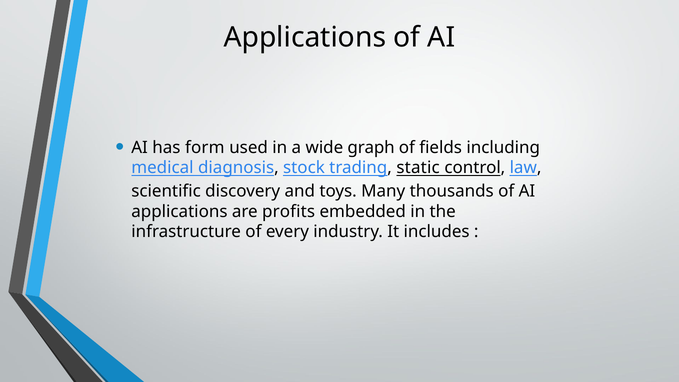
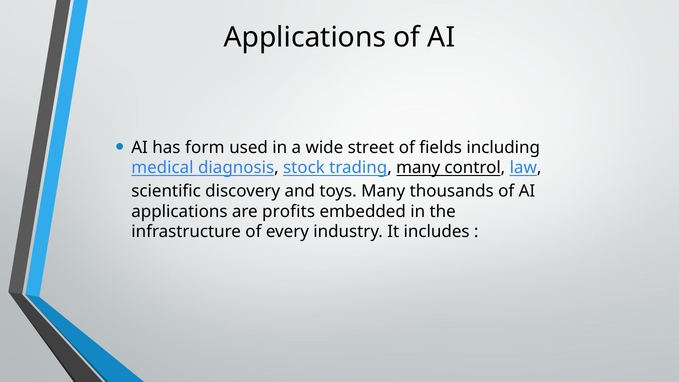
graph: graph -> street
trading static: static -> many
